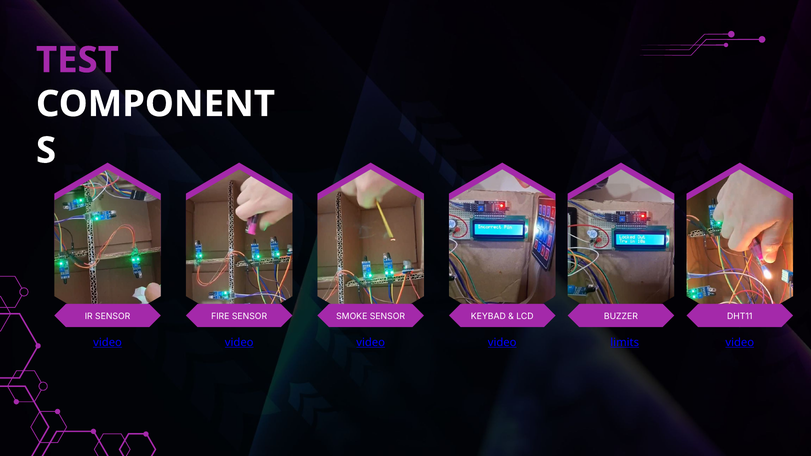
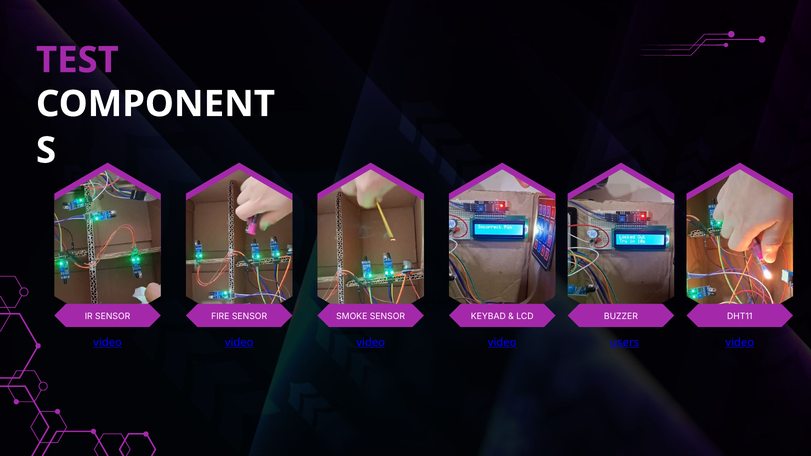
limits: limits -> users
